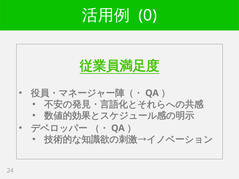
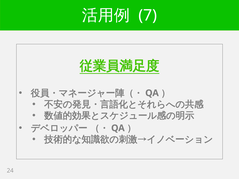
0: 0 -> 7
